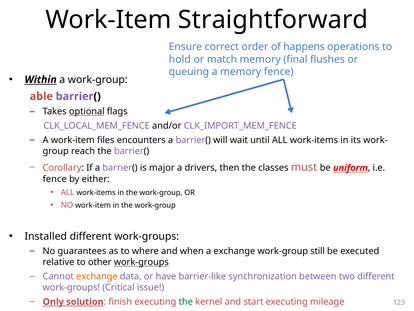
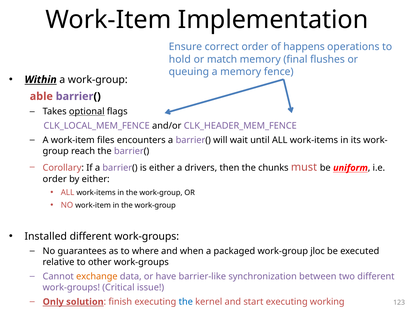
Straightforward: Straightforward -> Implementation
CLK_IMPORT_MEM_FENCE: CLK_IMPORT_MEM_FENCE -> CLK_HEADER_MEM_FENCE
is major: major -> either
classes: classes -> chunks
fence at (55, 179): fence -> order
a exchange: exchange -> packaged
still: still -> jloc
work-groups at (141, 262) underline: present -> none
the at (186, 301) colour: green -> blue
mileage: mileage -> working
